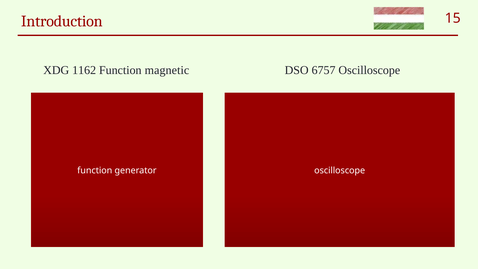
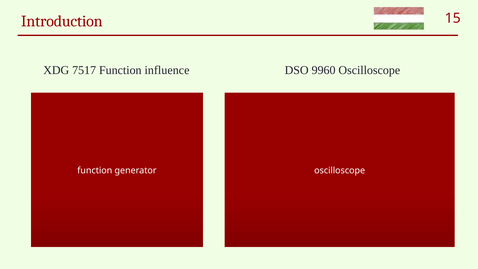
1162: 1162 -> 7517
magnetic: magnetic -> influence
6757: 6757 -> 9960
